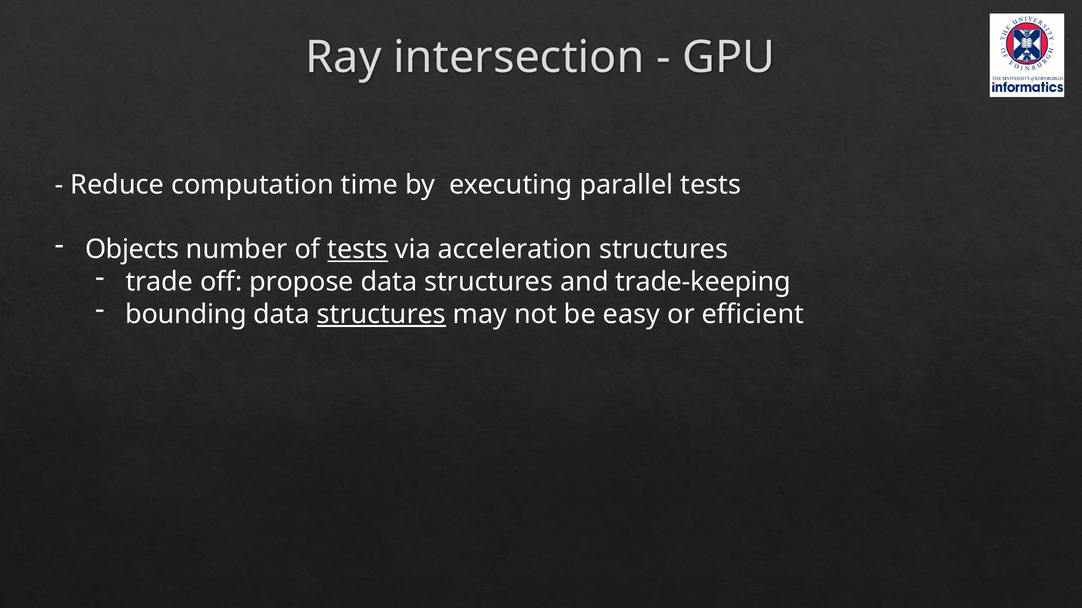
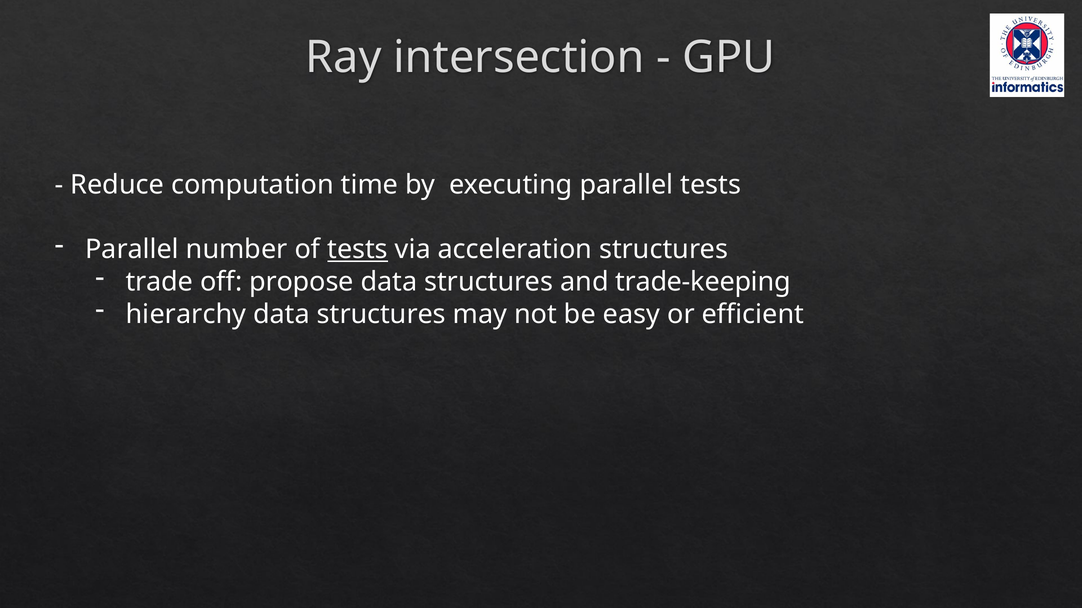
Objects at (132, 250): Objects -> Parallel
bounding: bounding -> hierarchy
structures at (381, 315) underline: present -> none
